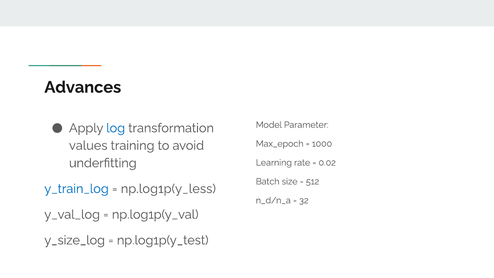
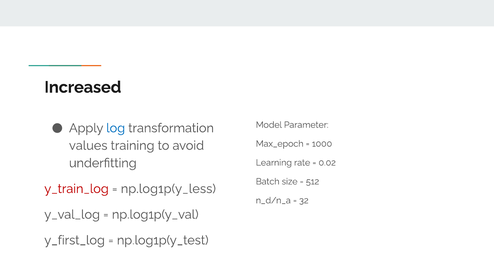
Advances: Advances -> Increased
y_train_log colour: blue -> red
y_size_log: y_size_log -> y_first_log
